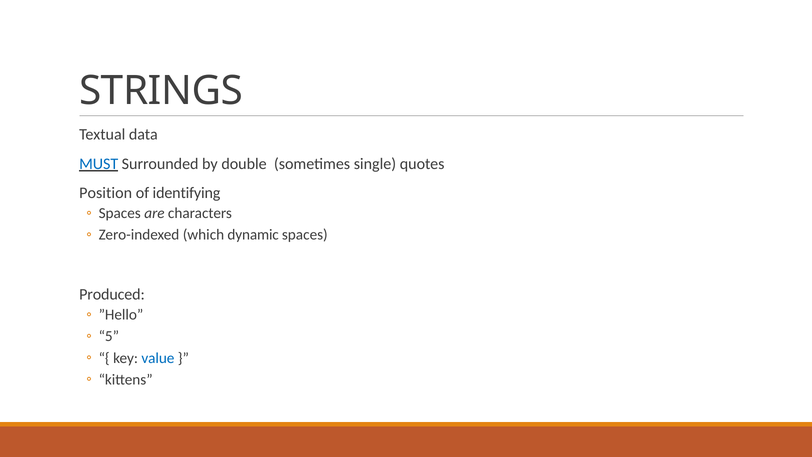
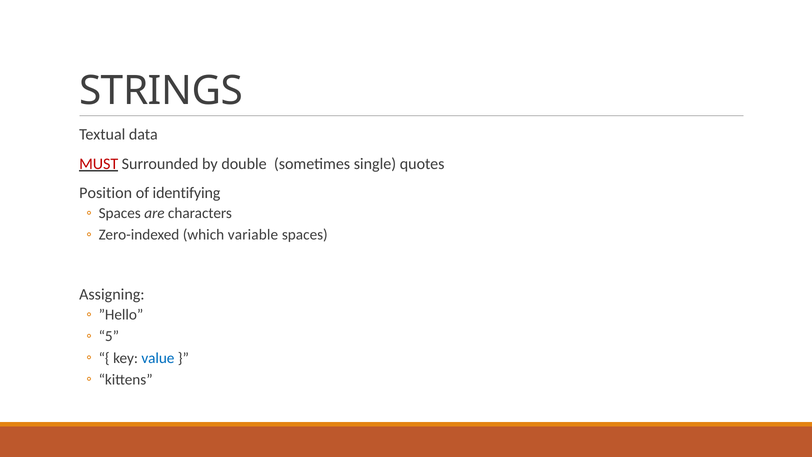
MUST colour: blue -> red
dynamic: dynamic -> variable
Produced: Produced -> Assigning
